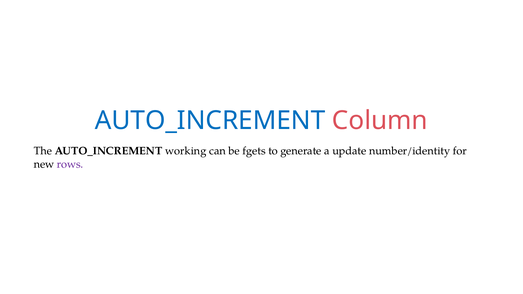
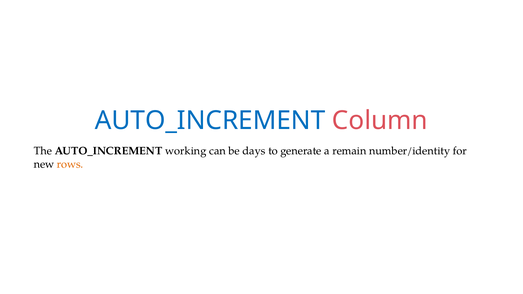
fgets: fgets -> days
update: update -> remain
rows colour: purple -> orange
